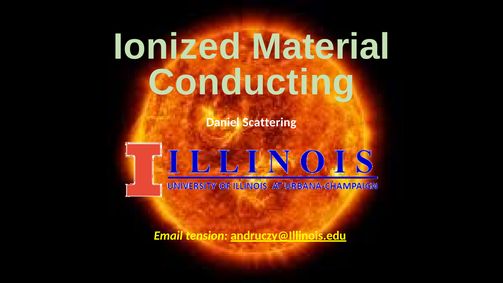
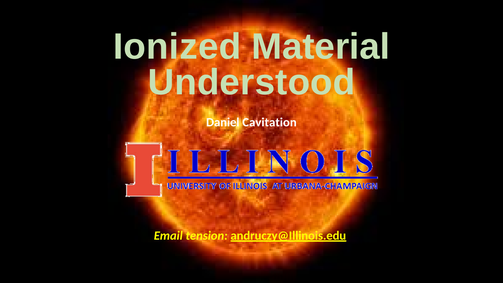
Conducting: Conducting -> Understood
Scattering: Scattering -> Cavitation
